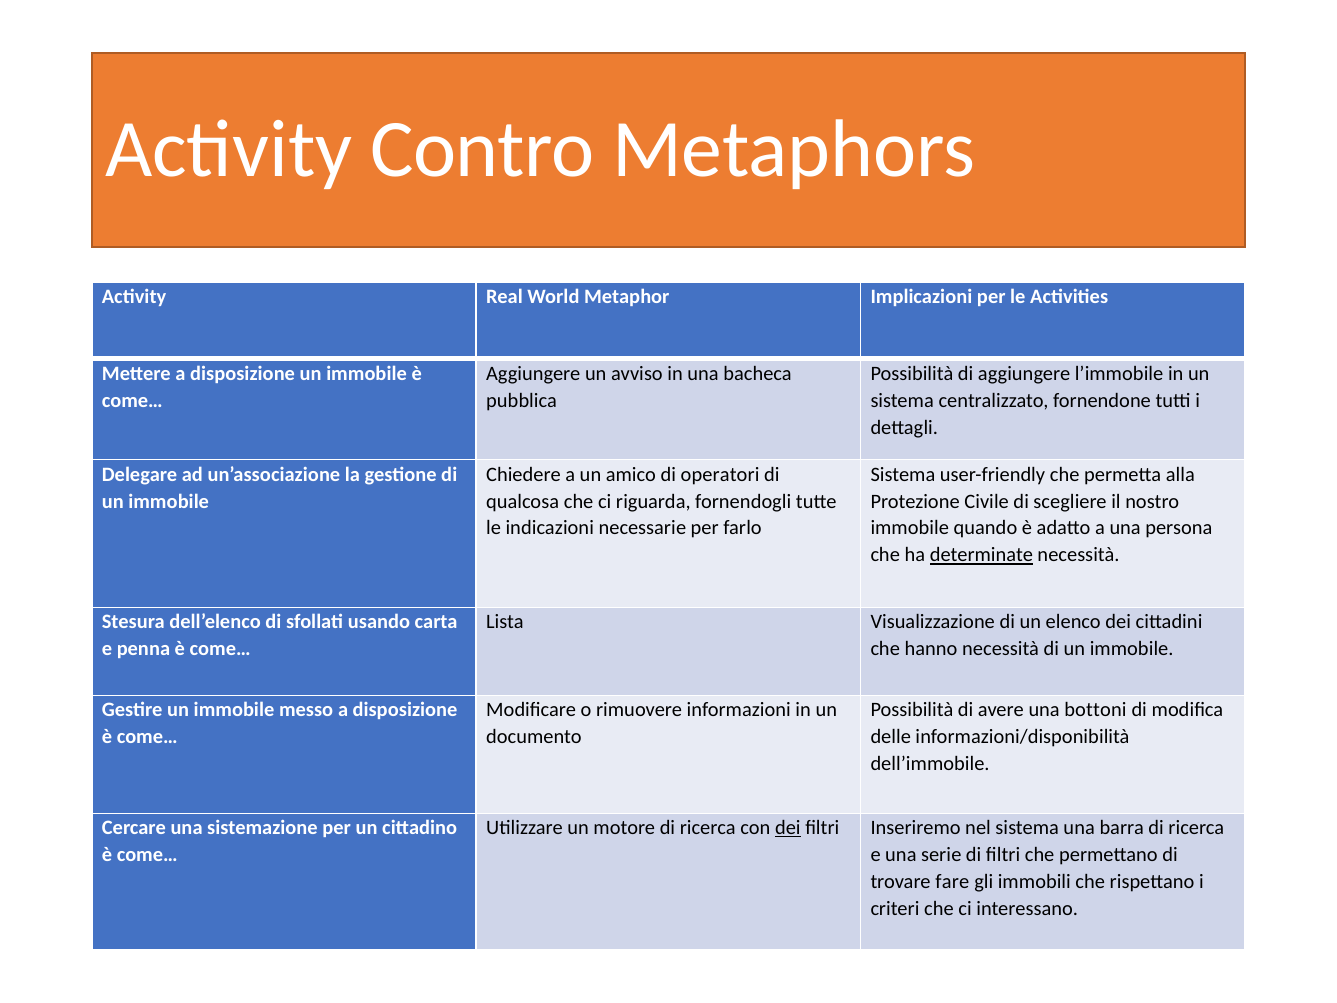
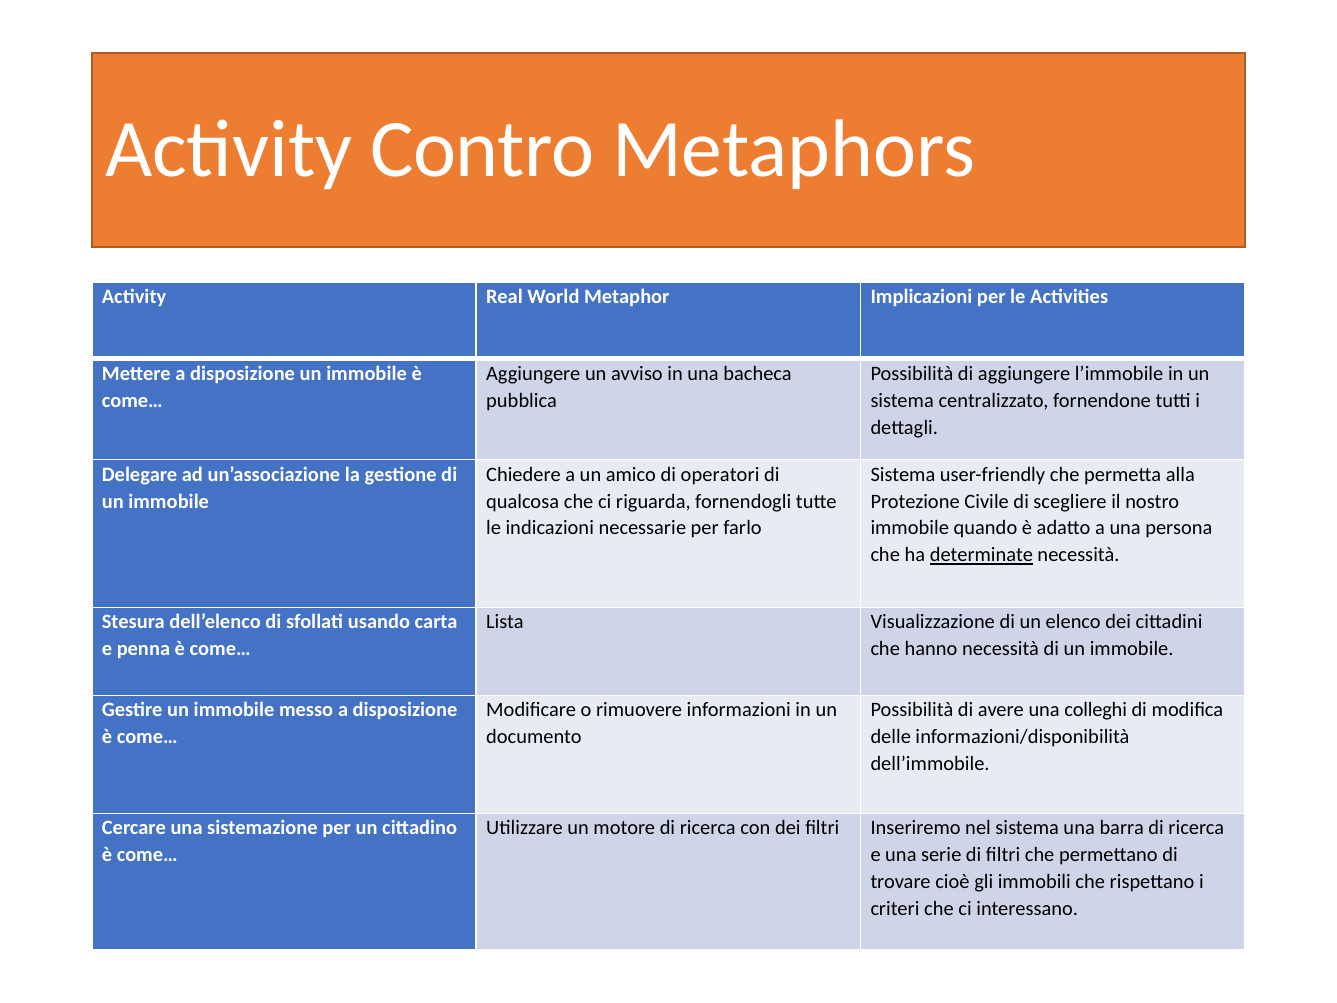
bottoni: bottoni -> colleghi
dei at (788, 828) underline: present -> none
fare: fare -> cioè
